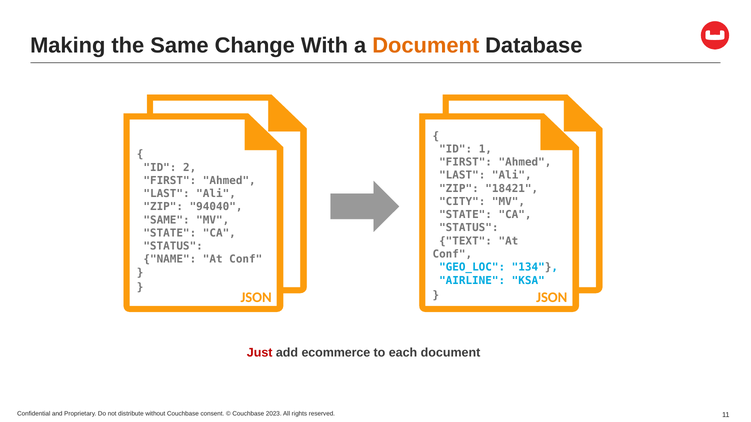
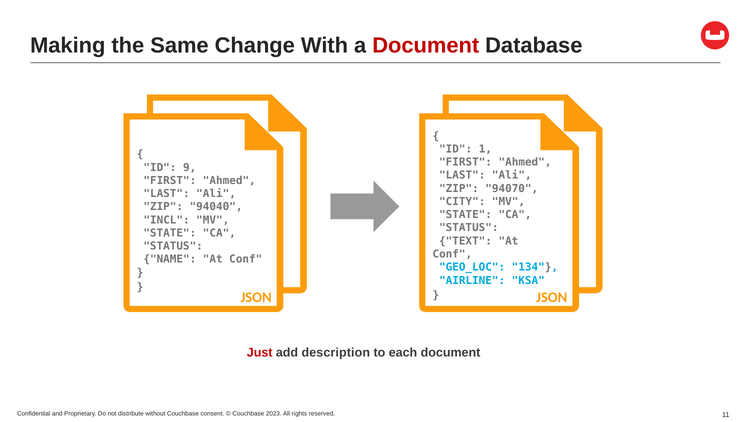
Document at (426, 46) colour: orange -> red
2: 2 -> 9
18421: 18421 -> 94070
SAME at (167, 220): SAME -> INCL
ecommerce: ecommerce -> description
